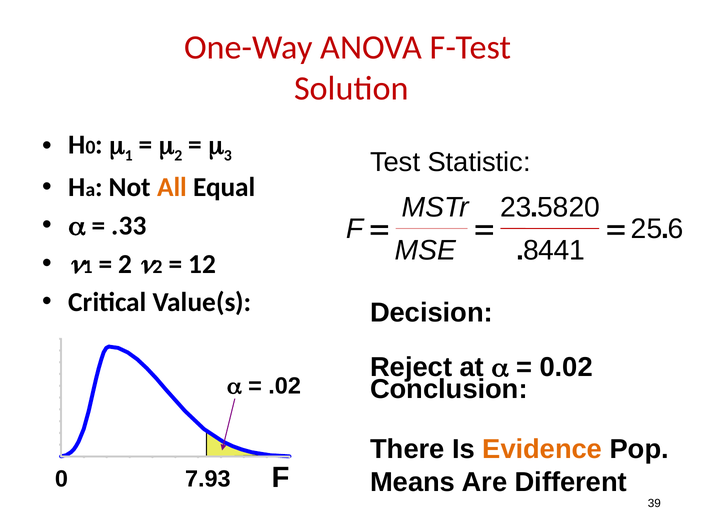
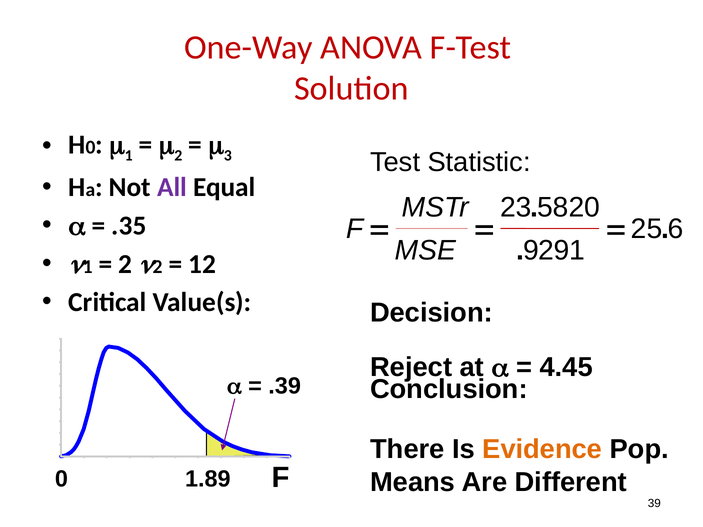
All colour: orange -> purple
.33: .33 -> .35
8441: 8441 -> 9291
0.02: 0.02 -> 4.45
.02: .02 -> .39
7.93: 7.93 -> 1.89
